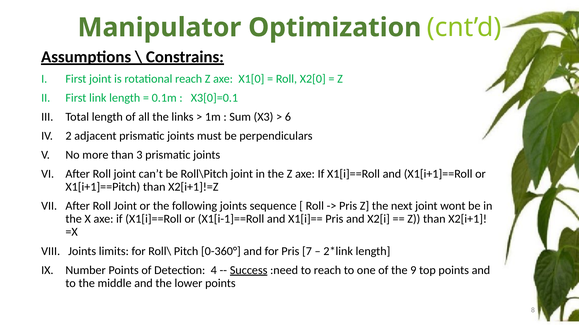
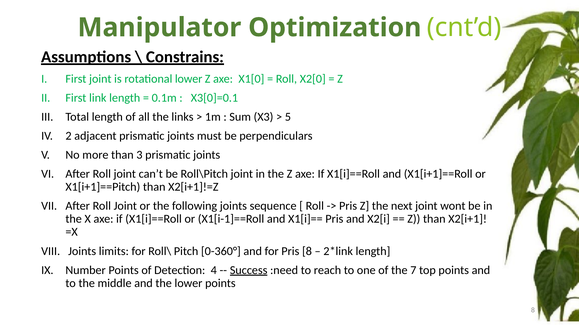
rotational reach: reach -> lower
6: 6 -> 5
Pris 7: 7 -> 8
9: 9 -> 7
